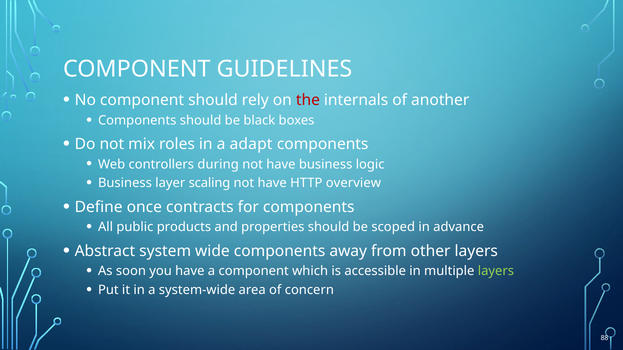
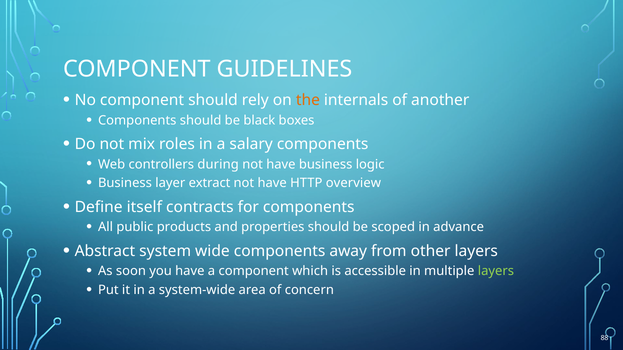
the colour: red -> orange
adapt: adapt -> salary
scaling: scaling -> extract
once: once -> itself
